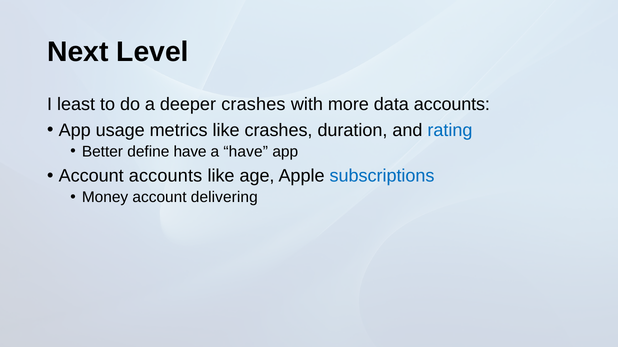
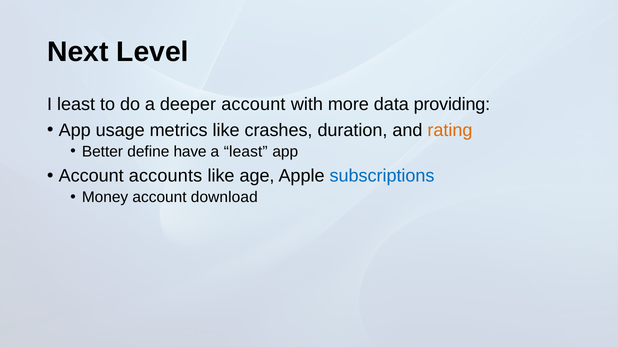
deeper crashes: crashes -> account
data accounts: accounts -> providing
rating colour: blue -> orange
a have: have -> least
delivering: delivering -> download
